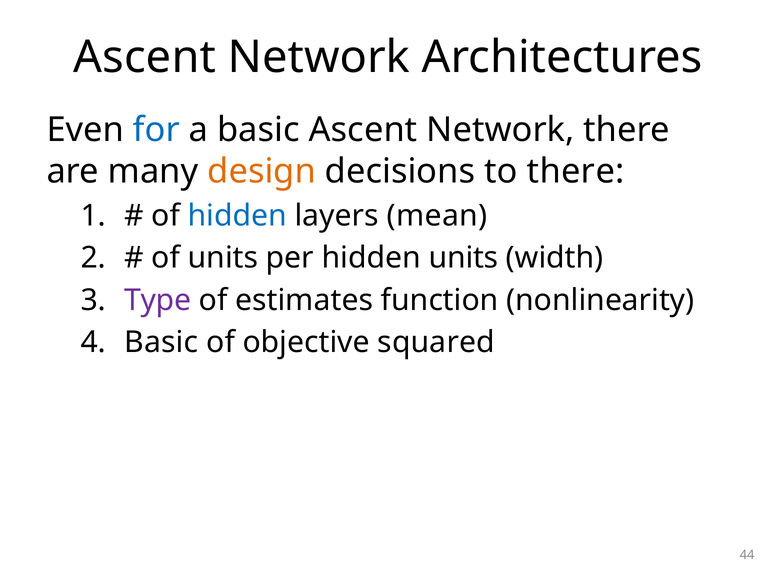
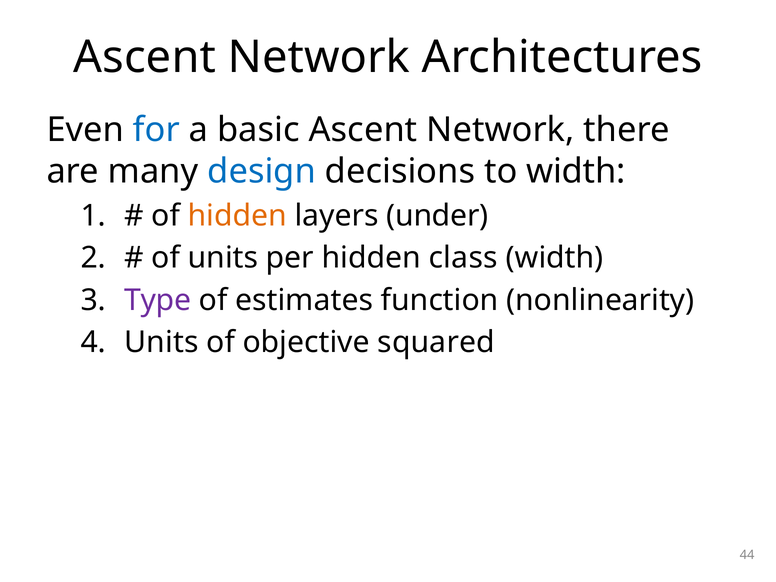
design colour: orange -> blue
to there: there -> width
hidden at (237, 216) colour: blue -> orange
mean: mean -> under
hidden units: units -> class
Basic at (161, 343): Basic -> Units
